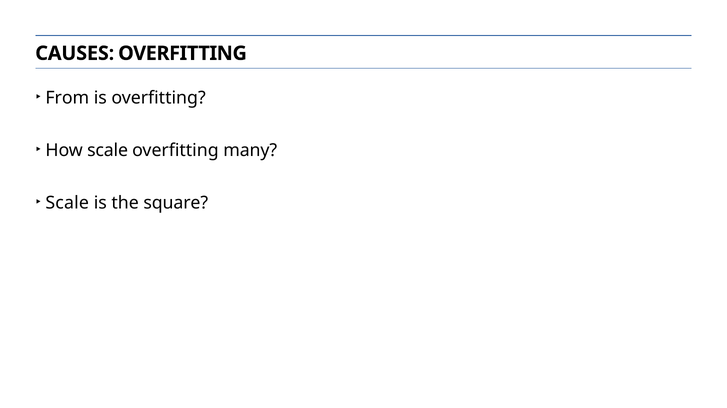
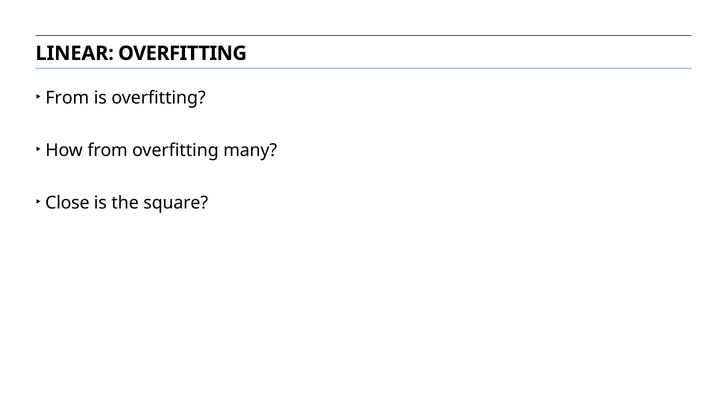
CAUSES: CAUSES -> LINEAR
How scale: scale -> from
Scale at (67, 203): Scale -> Close
